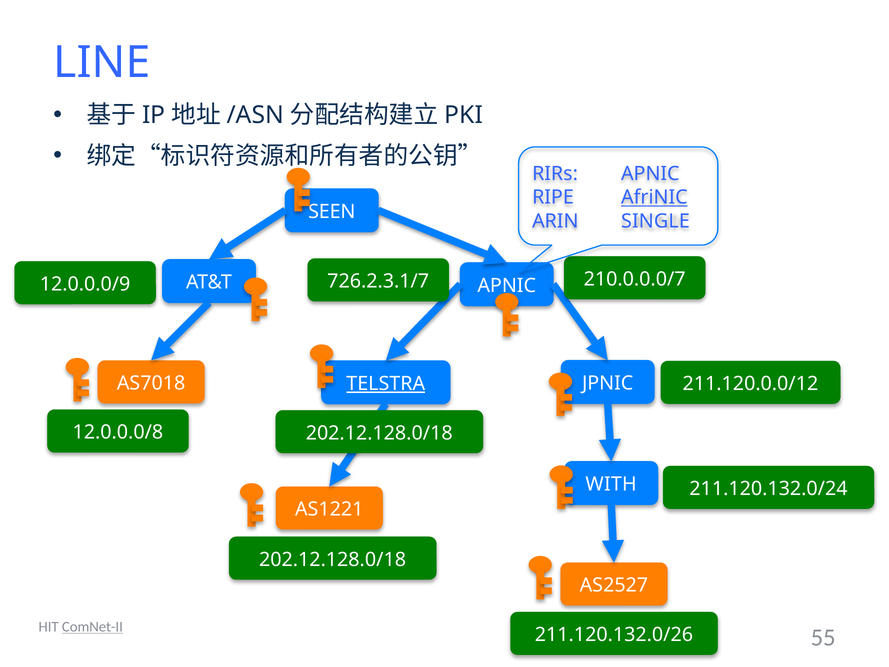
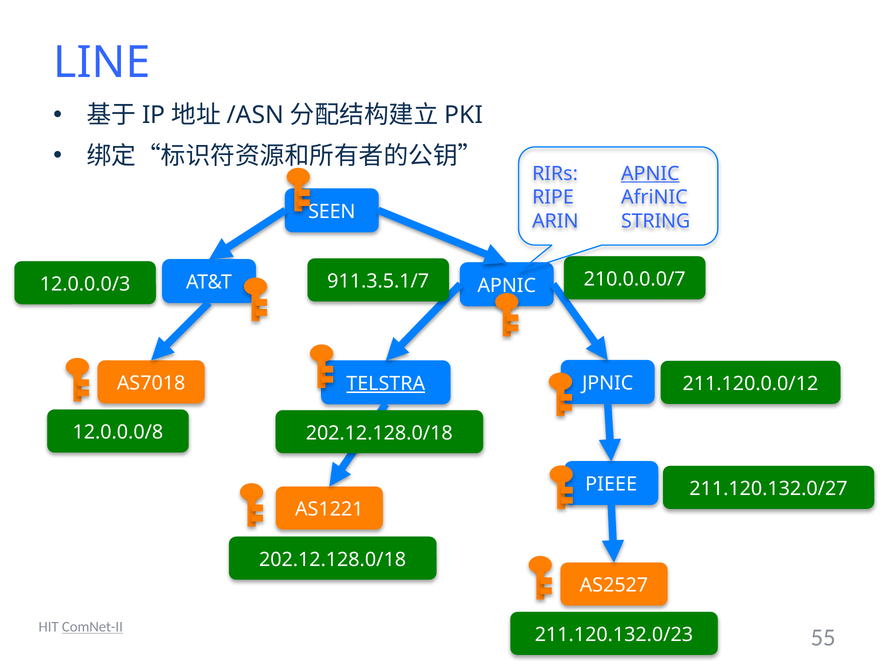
APNIC at (650, 174) underline: none -> present
AfriNIC underline: present -> none
SINGLE: SINGLE -> STRING
726.2.3.1/7: 726.2.3.1/7 -> 911.3.5.1/7
12.0.0.0/9: 12.0.0.0/9 -> 12.0.0.0/3
WITH: WITH -> PIEEE
211.120.132.0/24: 211.120.132.0/24 -> 211.120.132.0/27
211.120.132.0/26: 211.120.132.0/26 -> 211.120.132.0/23
